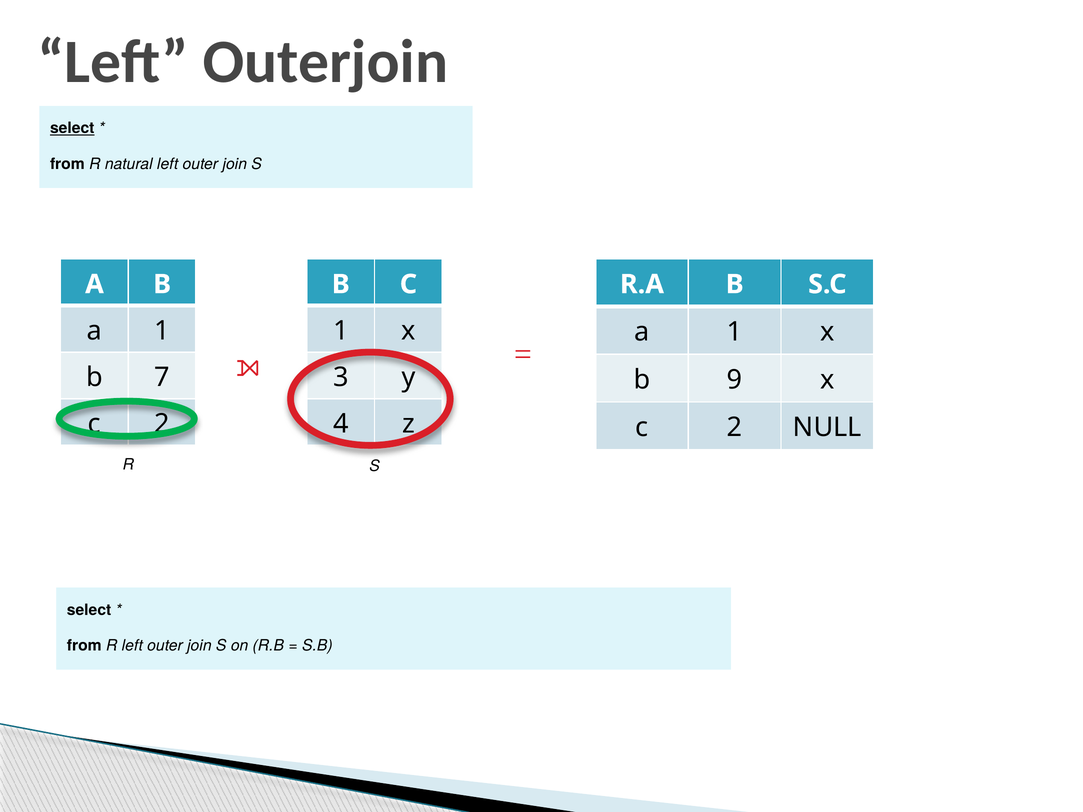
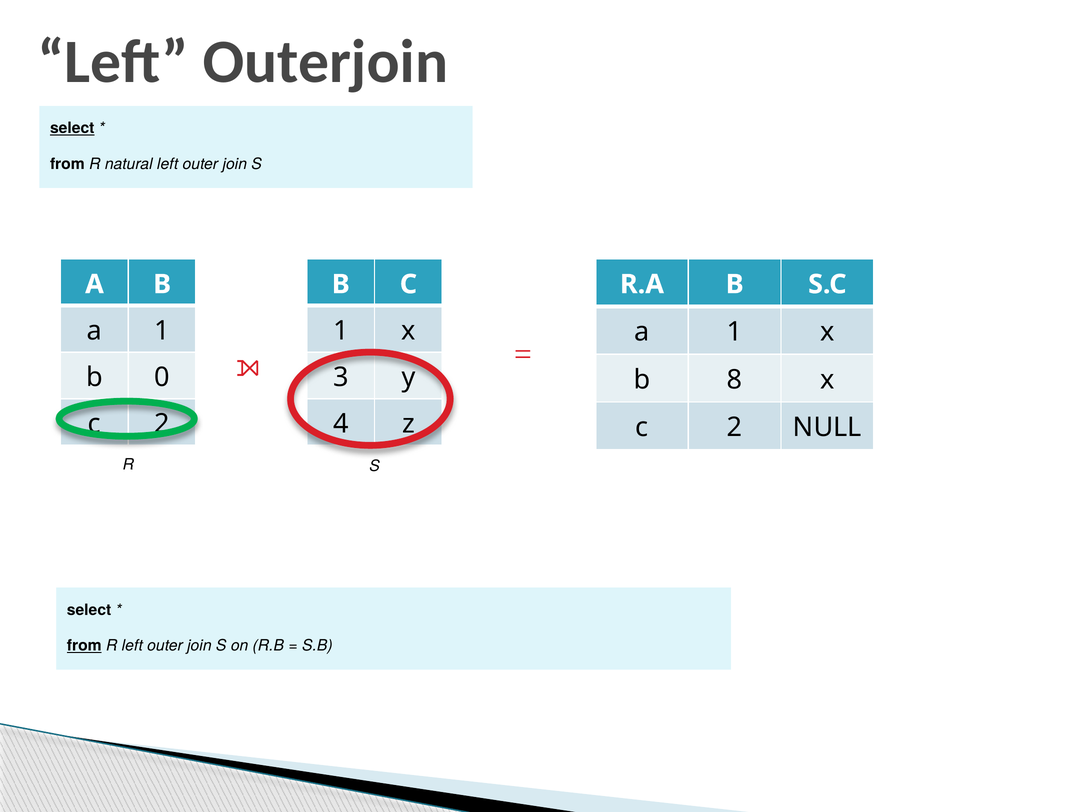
7: 7 -> 0
9: 9 -> 8
from at (84, 646) underline: none -> present
